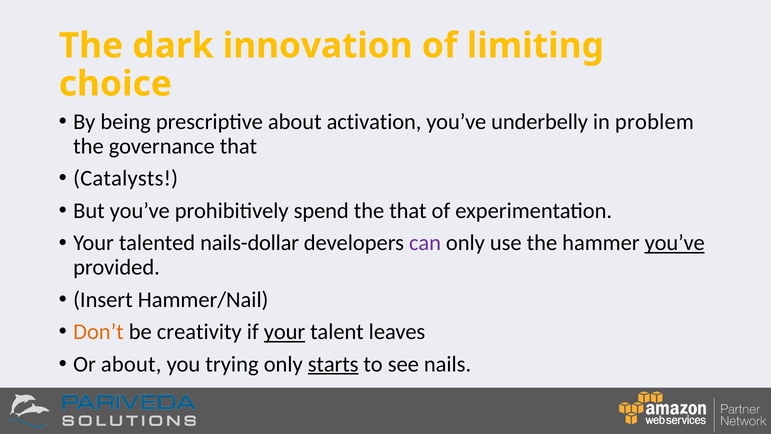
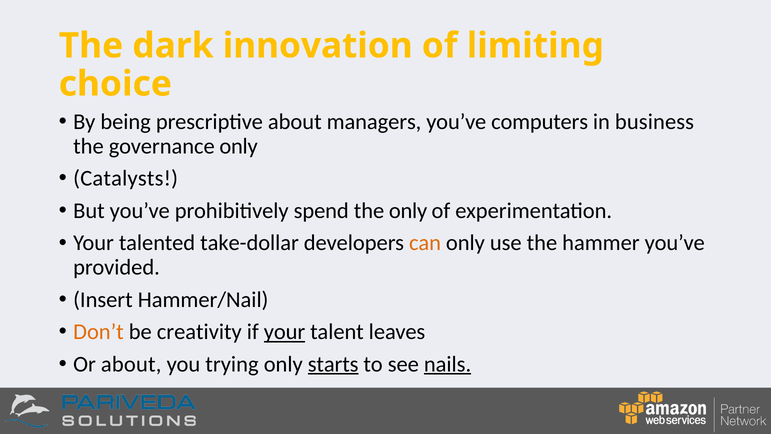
activation: activation -> managers
underbelly: underbelly -> computers
problem: problem -> business
governance that: that -> only
the that: that -> only
nails-dollar: nails-dollar -> take-dollar
can colour: purple -> orange
you’ve at (675, 243) underline: present -> none
nails underline: none -> present
